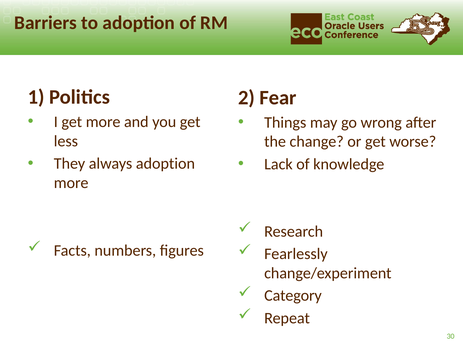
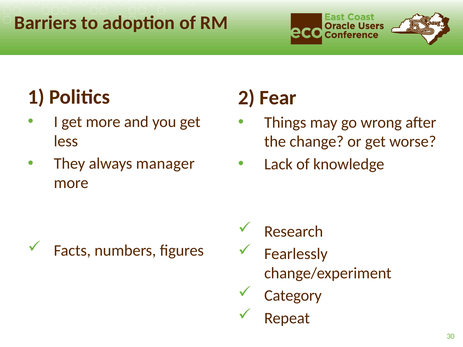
always adoption: adoption -> manager
